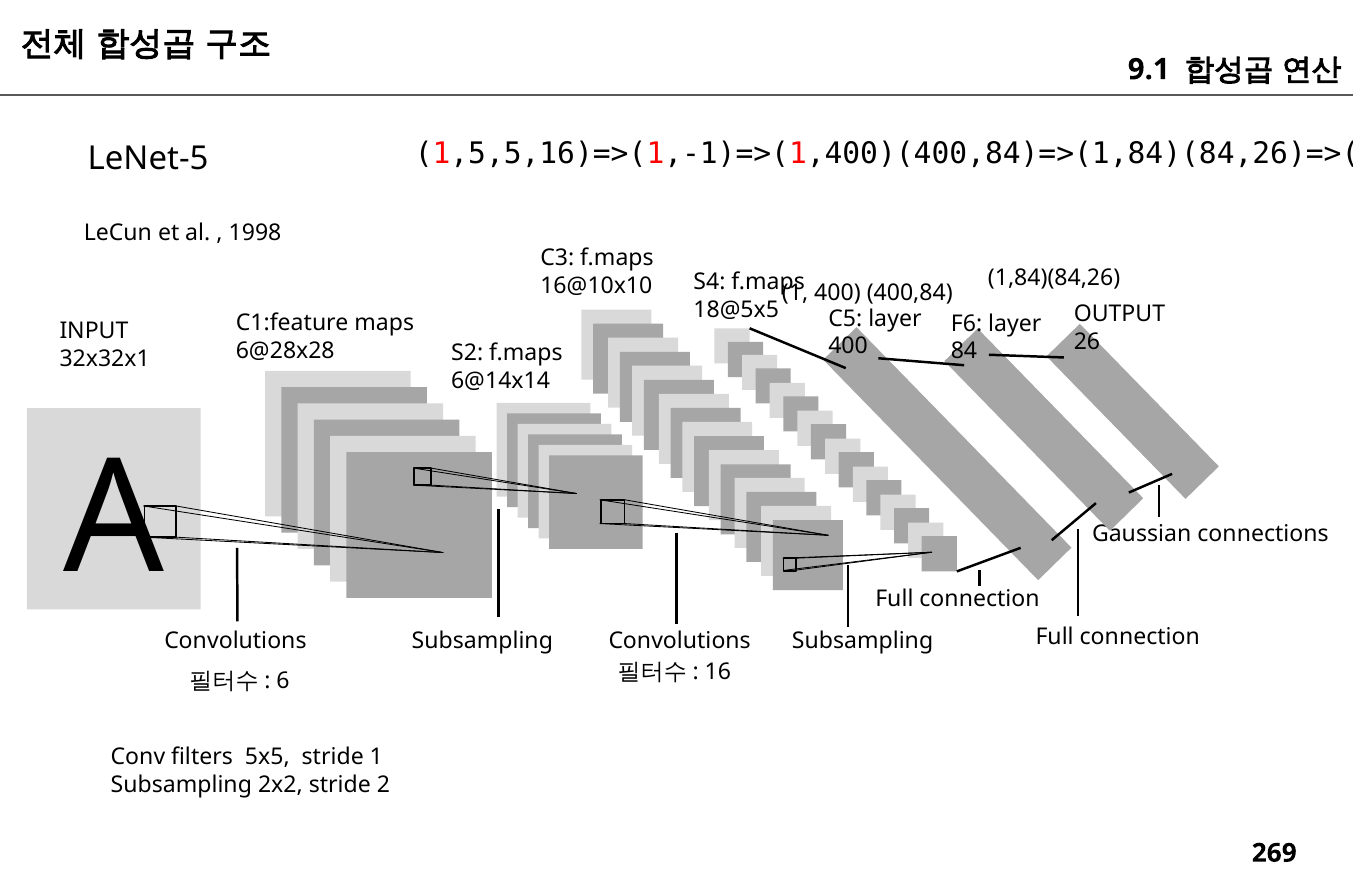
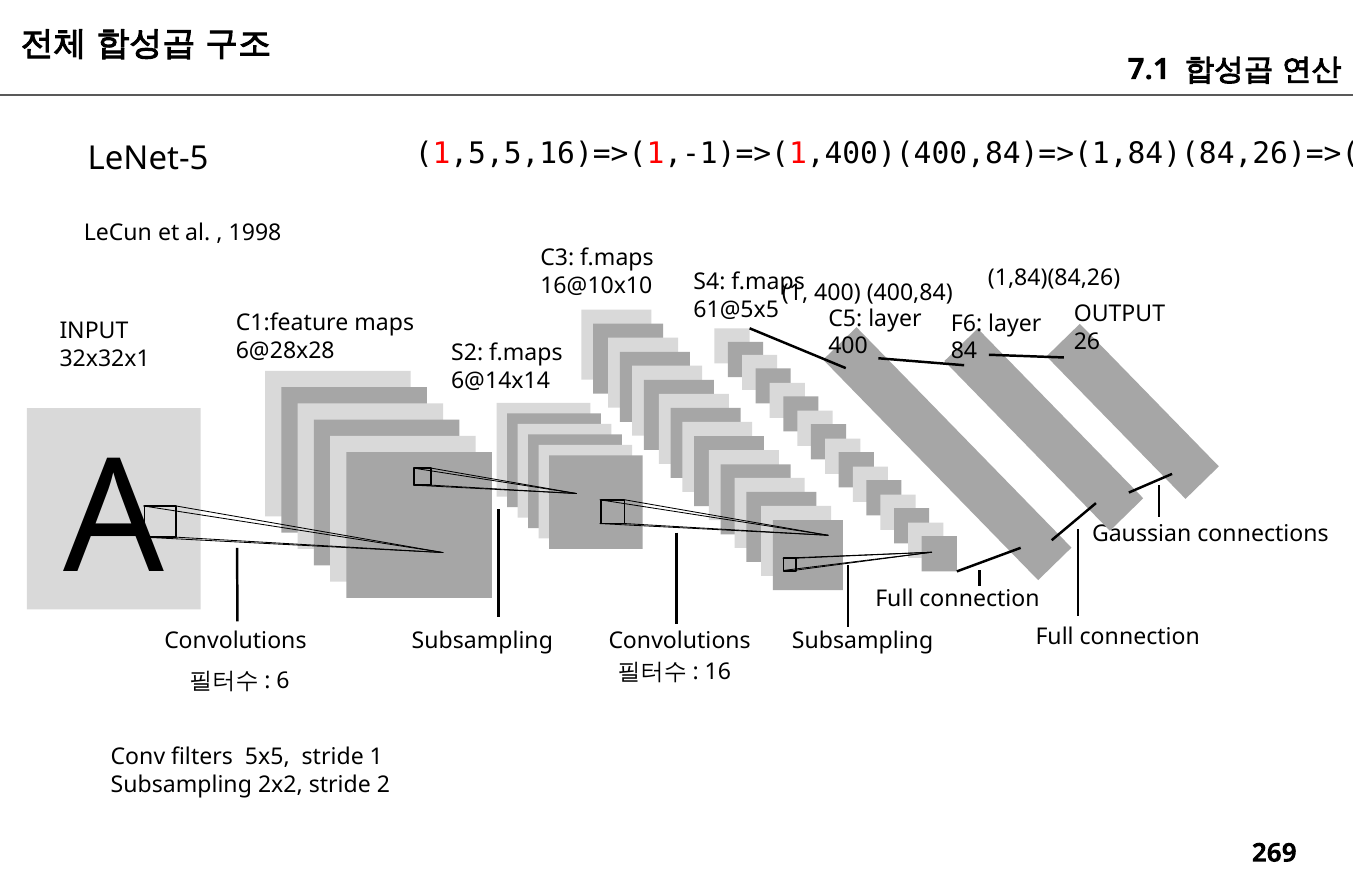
9.1: 9.1 -> 7.1
18@5x5: 18@5x5 -> 61@5x5
